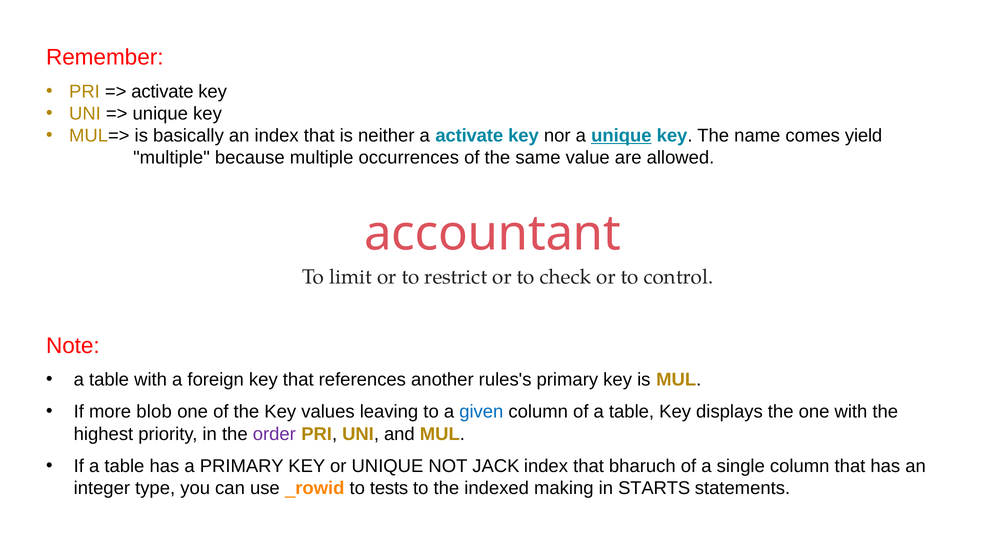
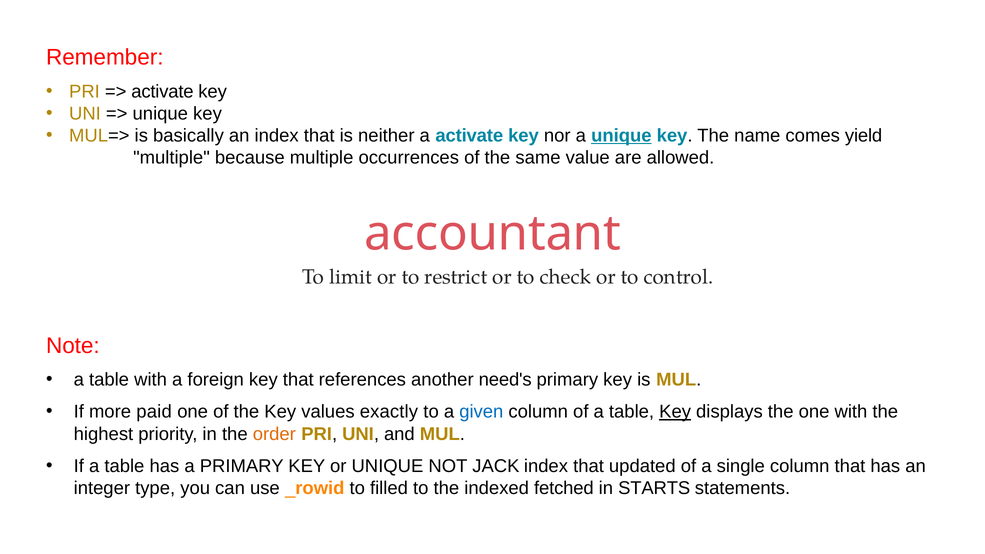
rules's: rules's -> need's
blob: blob -> paid
leaving: leaving -> exactly
Key at (675, 412) underline: none -> present
order colour: purple -> orange
bharuch: bharuch -> updated
tests: tests -> filled
making: making -> fetched
